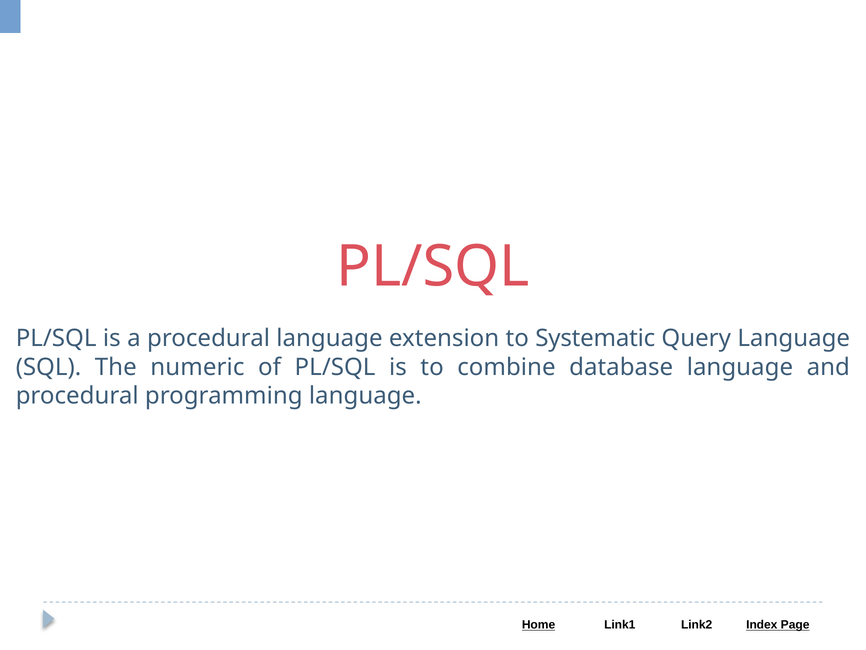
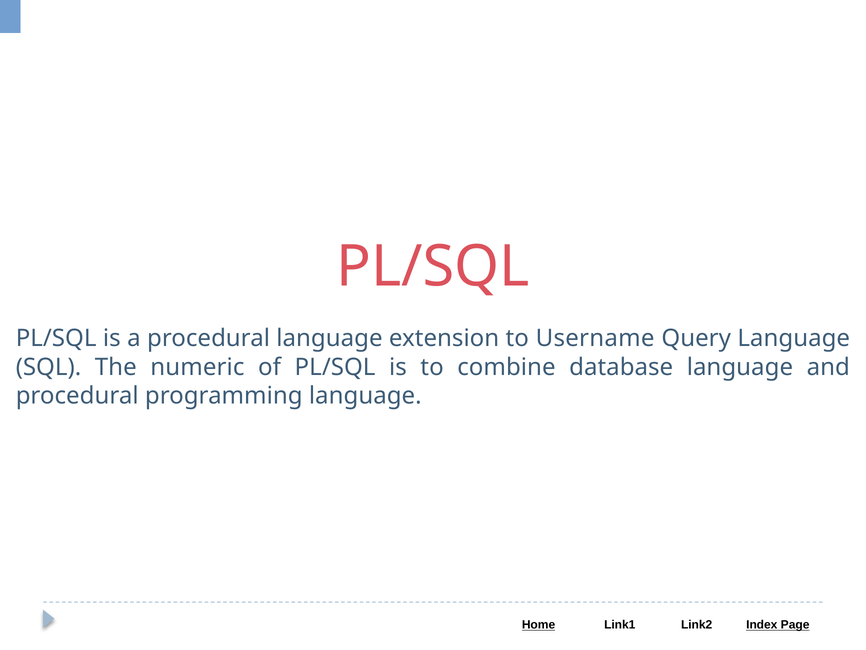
Systematic: Systematic -> Username
